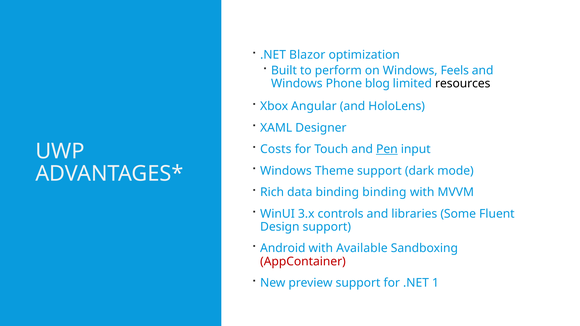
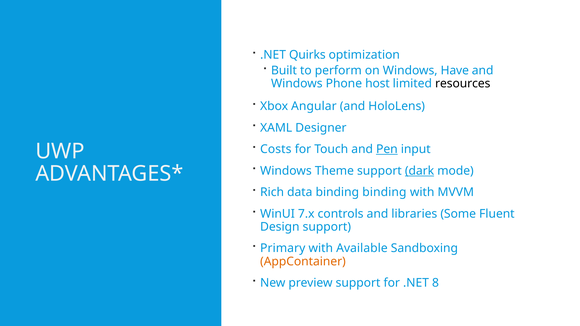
Blazor: Blazor -> Quirks
Feels: Feels -> Have
blog: blog -> host
dark underline: none -> present
3.x: 3.x -> 7.x
Android: Android -> Primary
AppContainer colour: red -> orange
1: 1 -> 8
